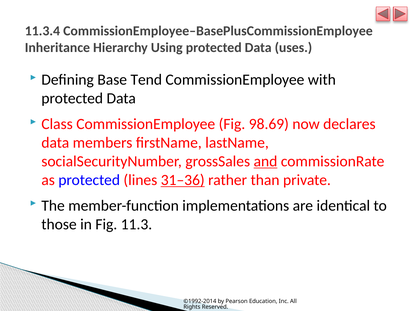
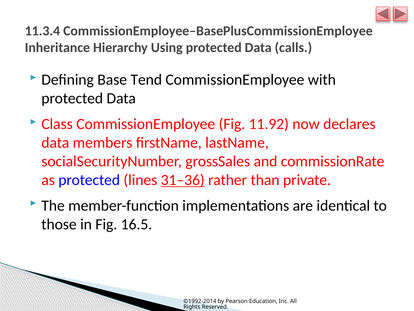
uses: uses -> calls
98.69: 98.69 -> 11.92
and underline: present -> none
11.3: 11.3 -> 16.5
